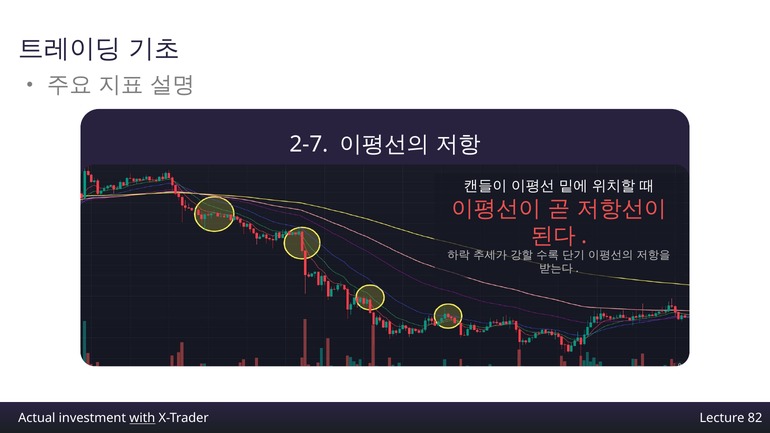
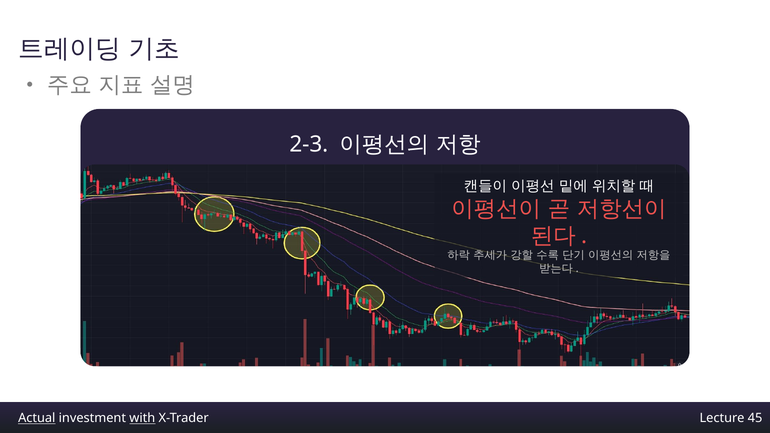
2-7: 2-7 -> 2-3
Actual underline: none -> present
82: 82 -> 45
